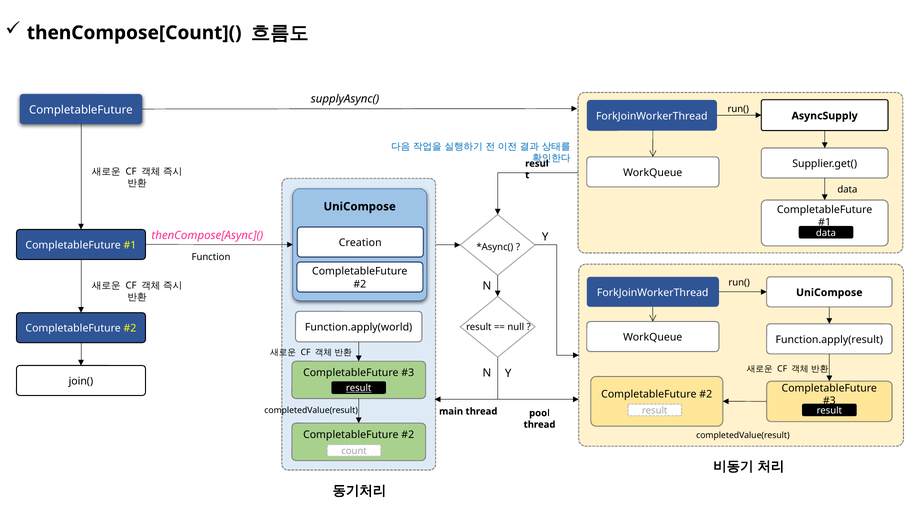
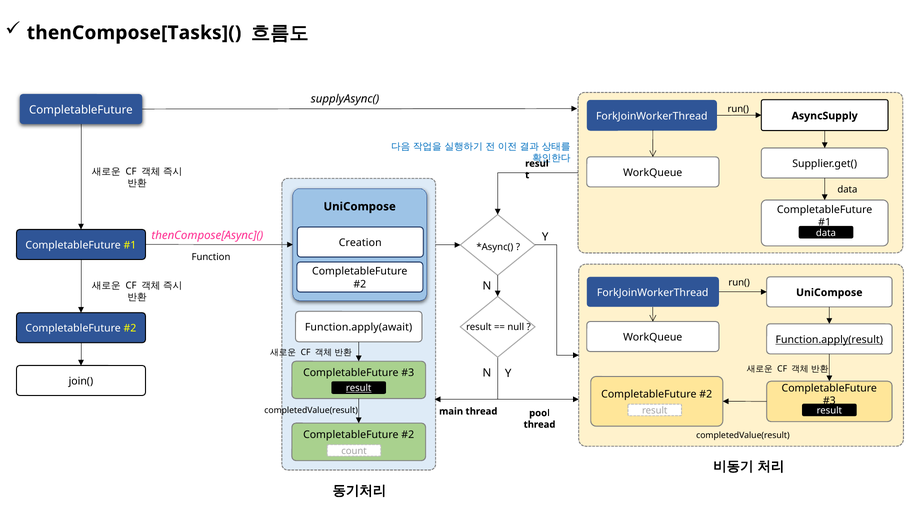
thenCompose[Count](: thenCompose[Count]( -> thenCompose[Tasks](
Function.apply(world: Function.apply(world -> Function.apply(await
Function.apply(result underline: none -> present
